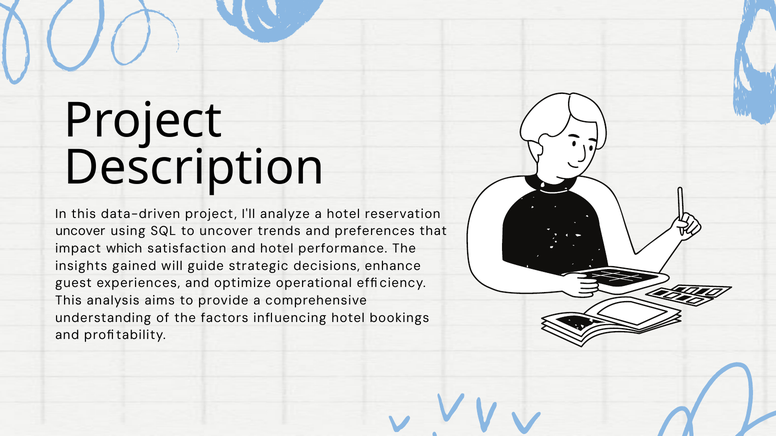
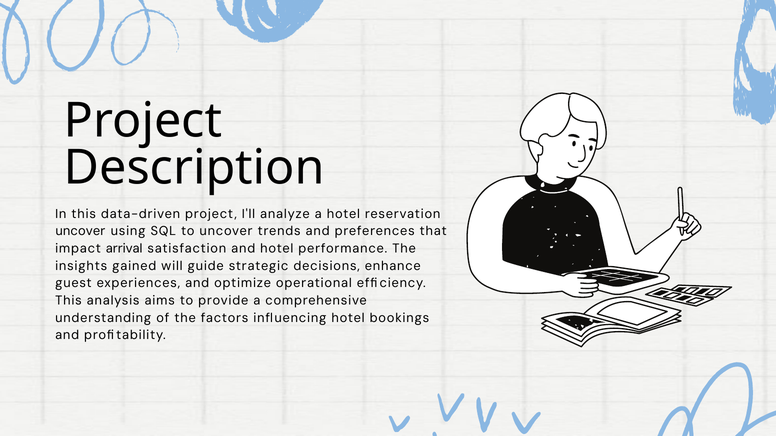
which: which -> arrival
